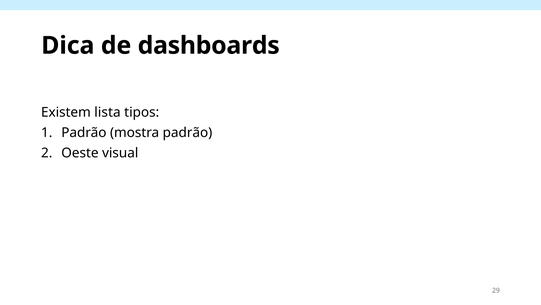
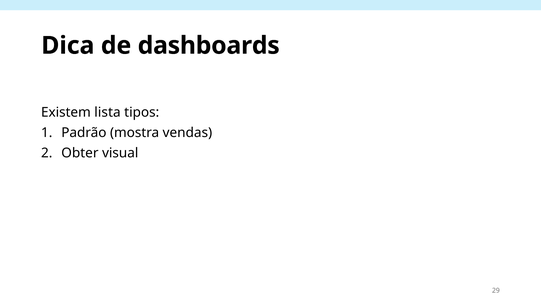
mostra padrão: padrão -> vendas
Oeste: Oeste -> Obter
